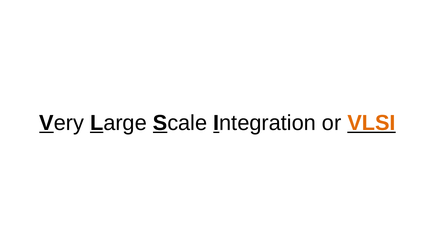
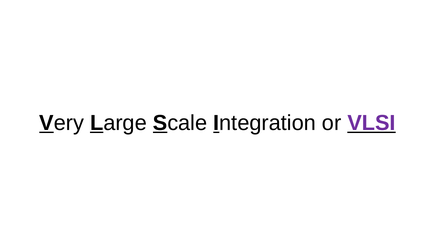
VLSI colour: orange -> purple
